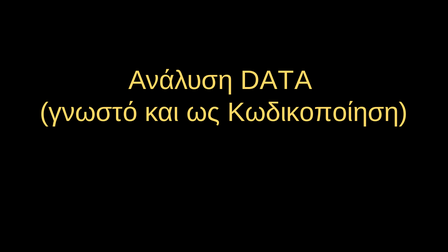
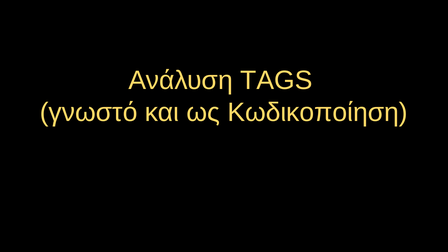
DATA: DATA -> TAGS
